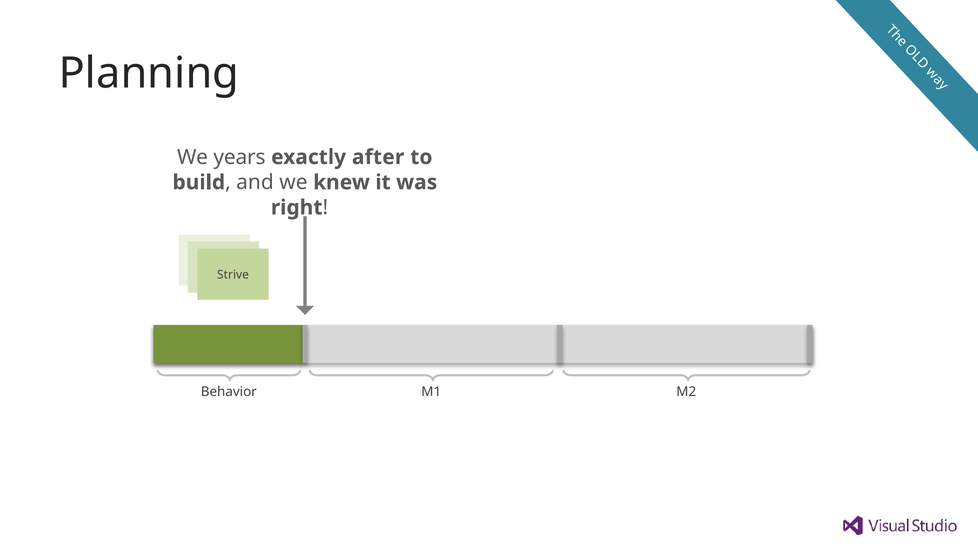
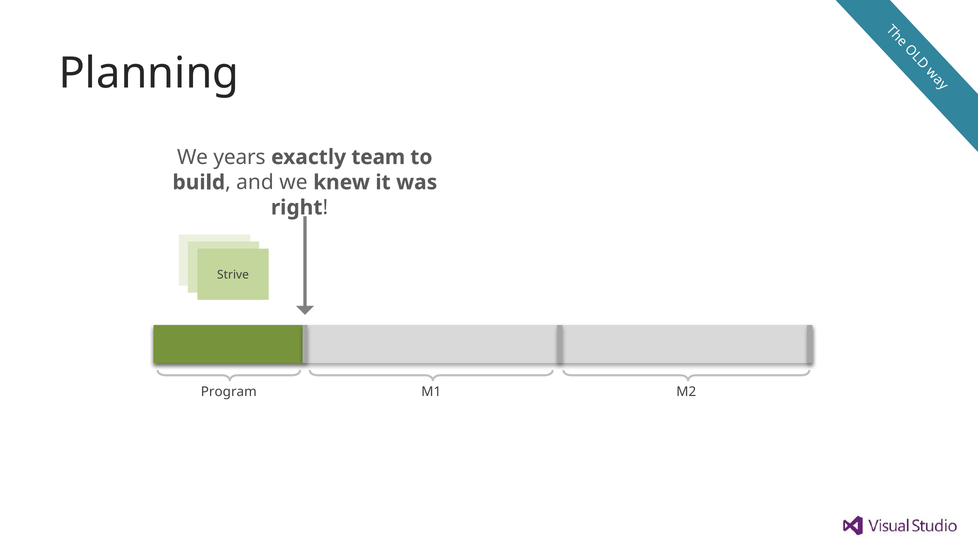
after: after -> team
Behavior: Behavior -> Program
